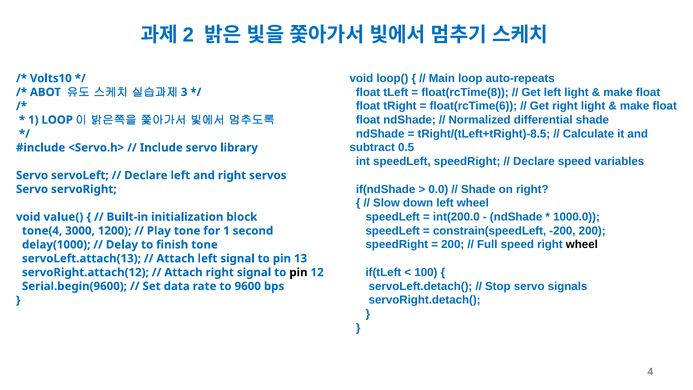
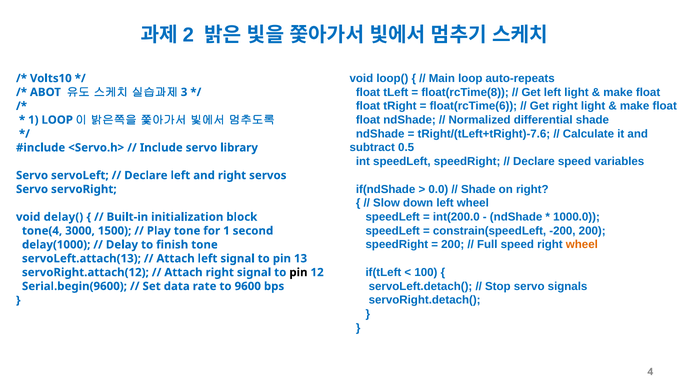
tRight/(tLeft+tRight)-8.5: tRight/(tLeft+tRight)-8.5 -> tRight/(tLeft+tRight)-7.6
value(: value( -> delay(
1200: 1200 -> 1500
wheel at (582, 245) colour: black -> orange
